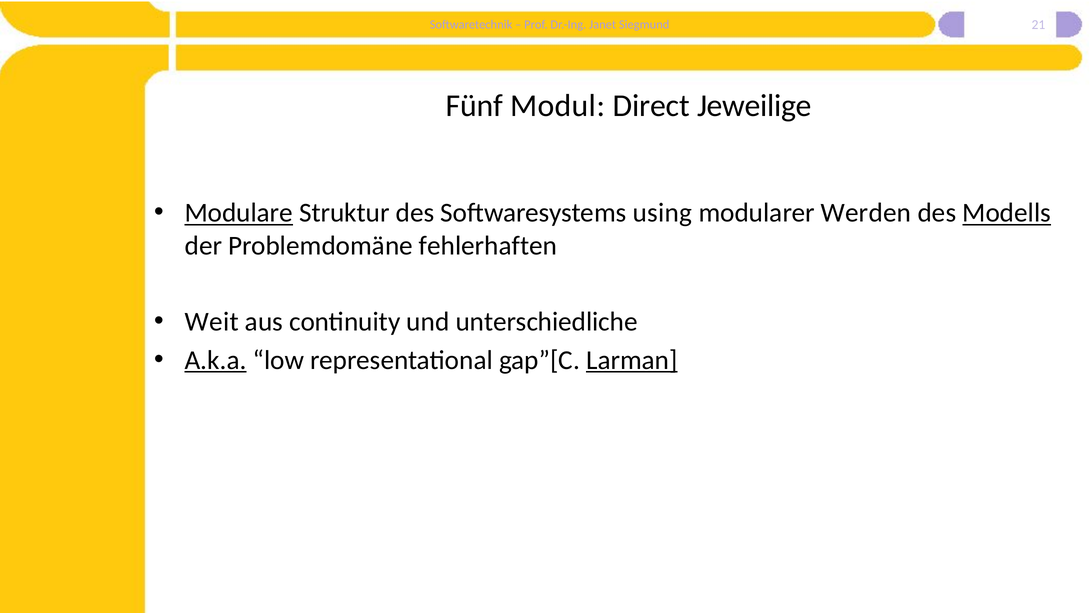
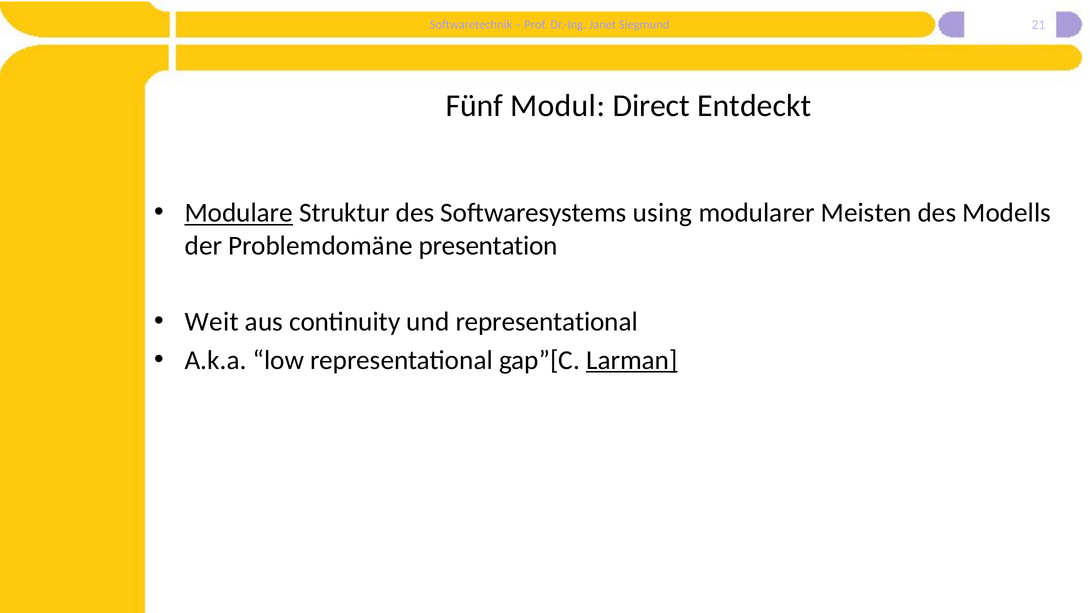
Jeweilige: Jeweilige -> Entdeckt
Werden: Werden -> Meisten
Modells underline: present -> none
fehlerhaften: fehlerhaften -> presentation
und unterschiedliche: unterschiedliche -> representational
A.k.a underline: present -> none
